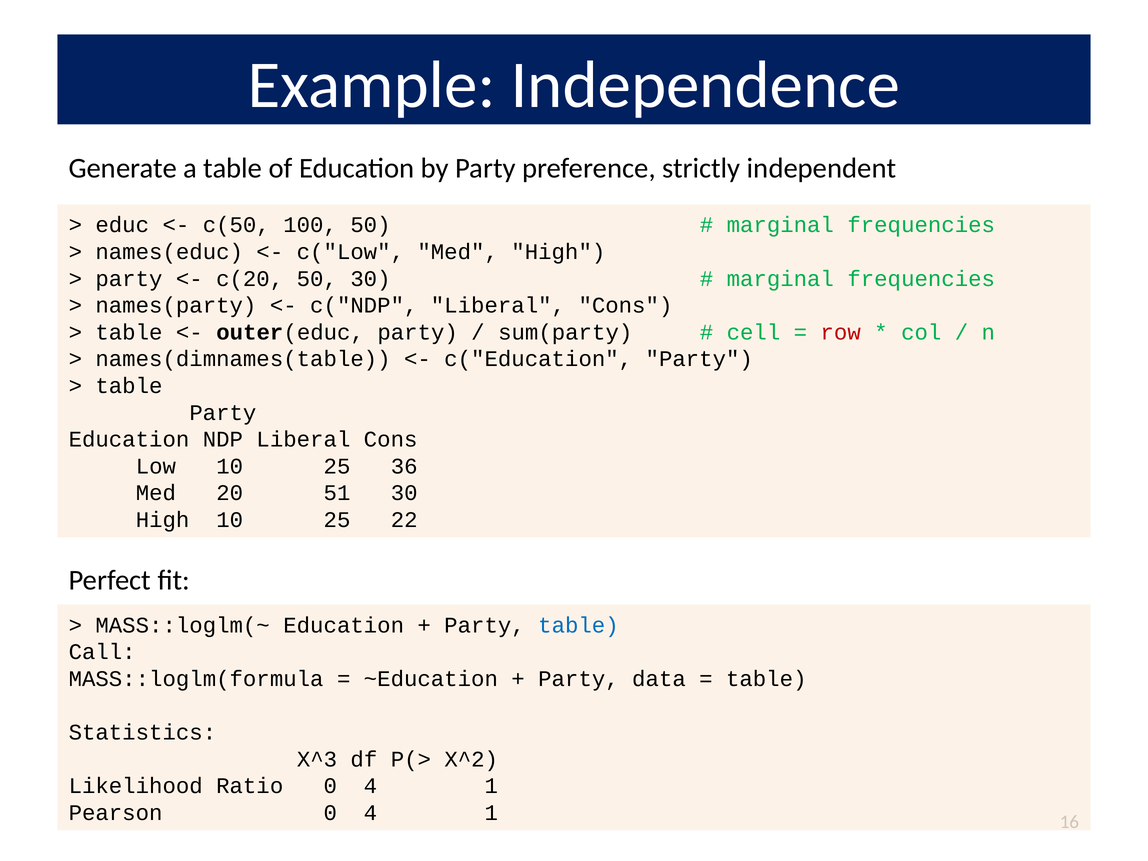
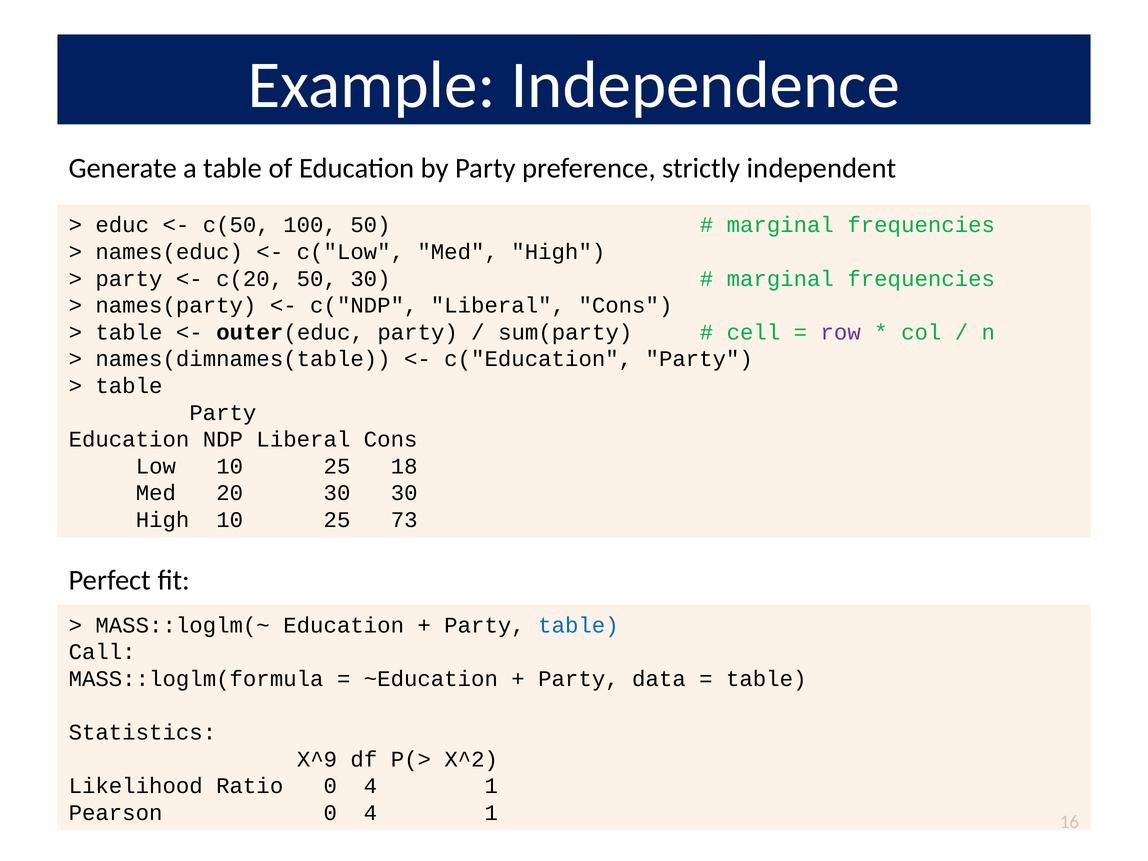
row colour: red -> purple
36: 36 -> 18
20 51: 51 -> 30
22: 22 -> 73
X^3: X^3 -> X^9
